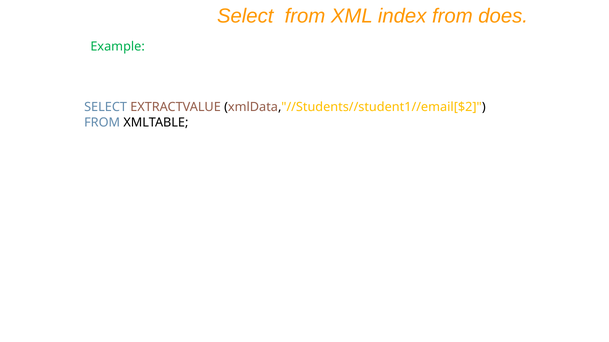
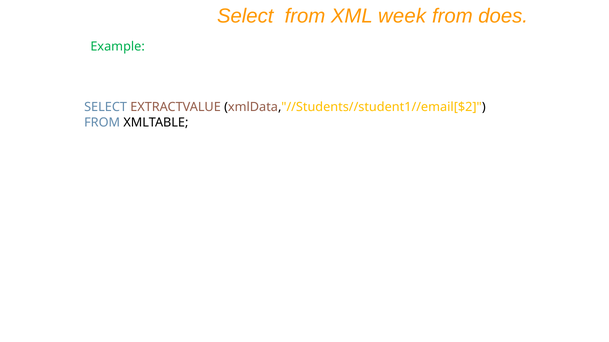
index: index -> week
